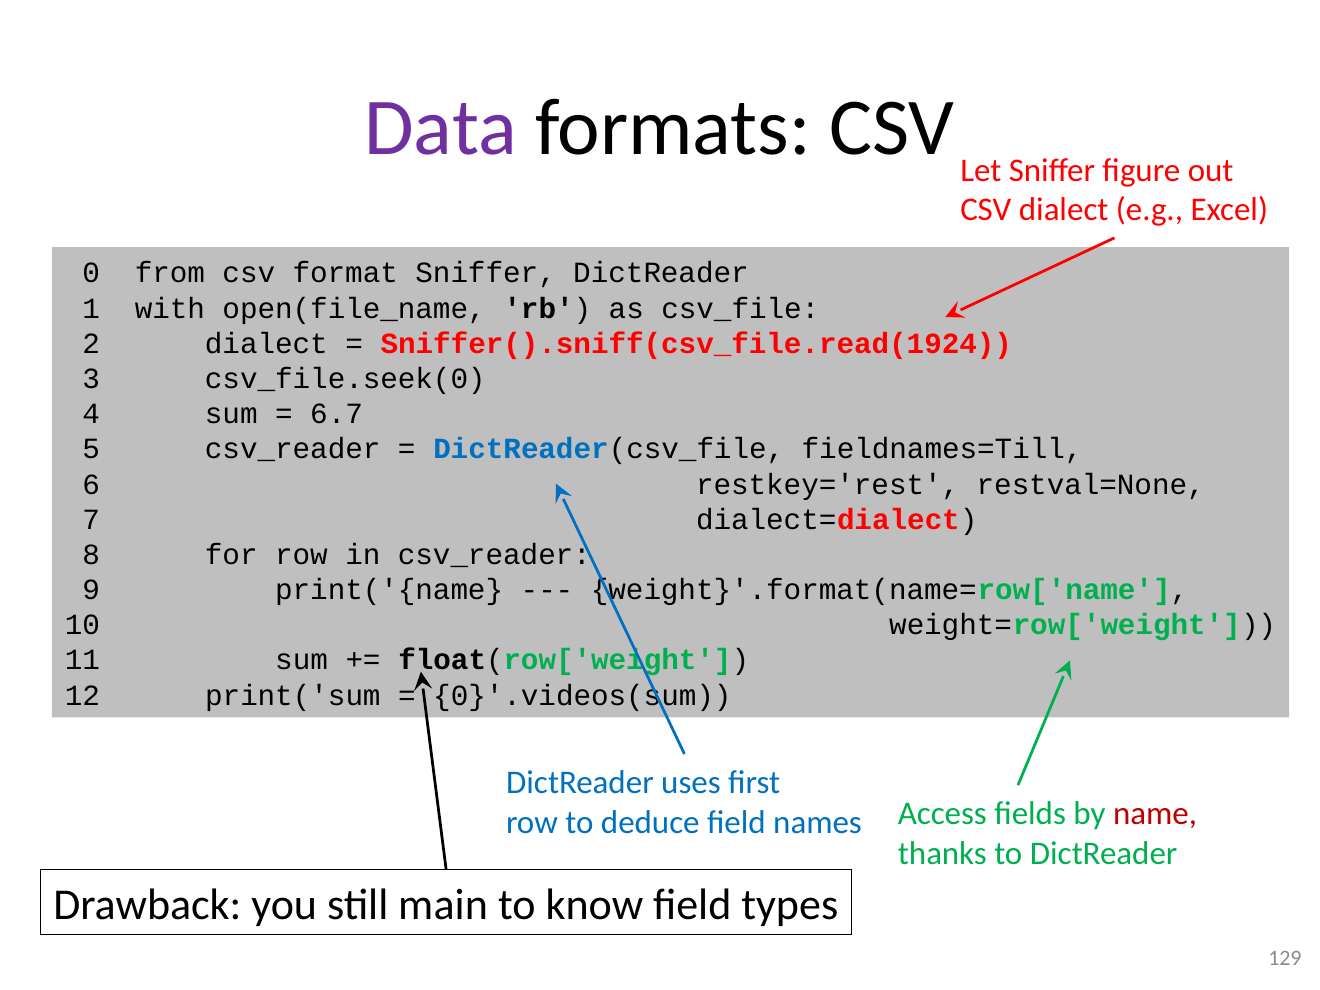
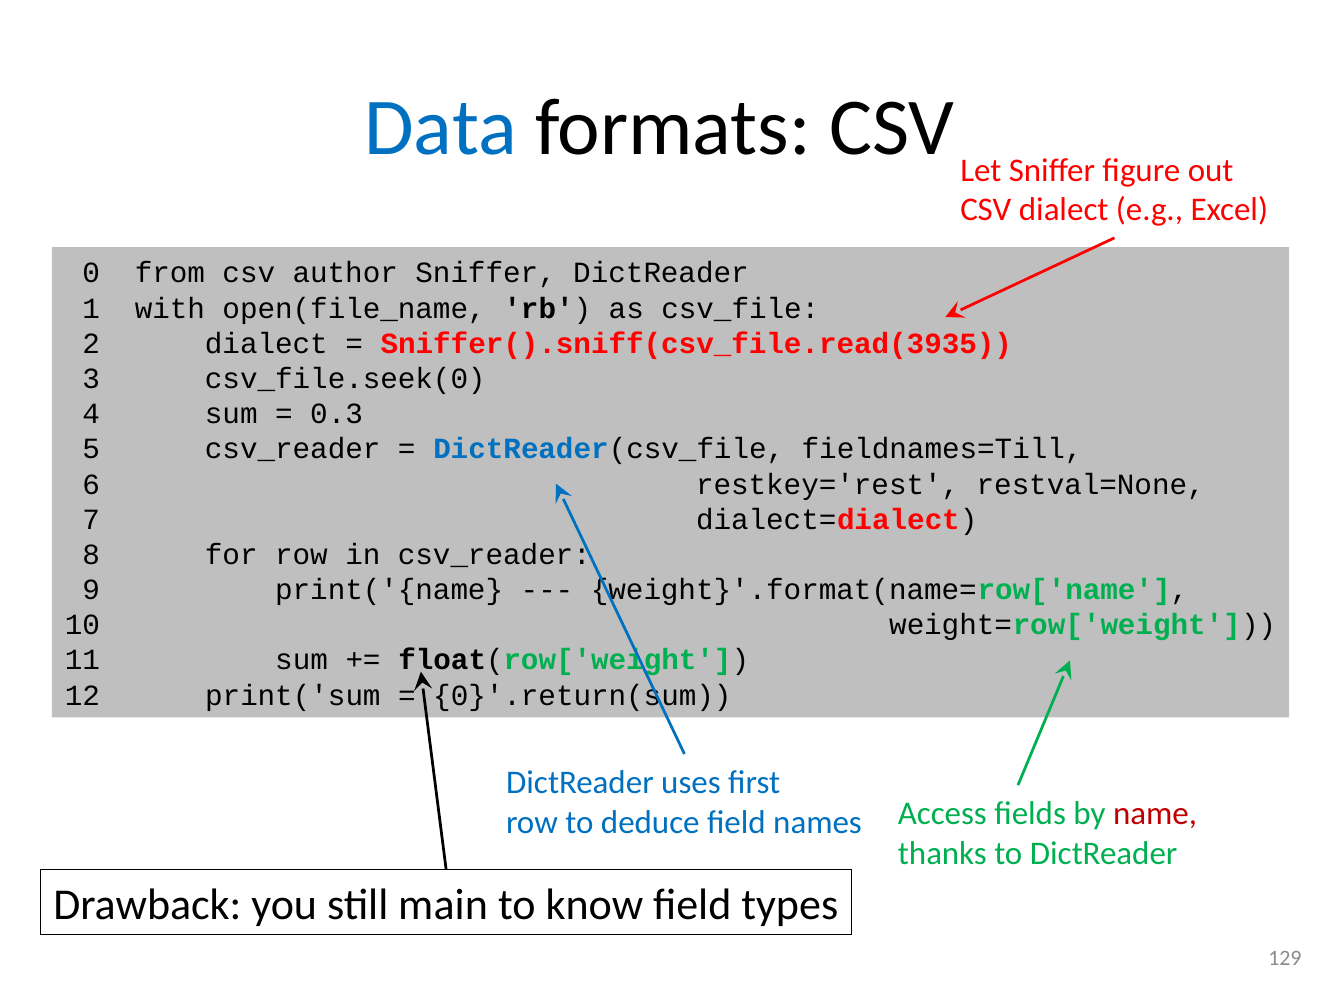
Data colour: purple -> blue
format: format -> author
Sniffer().sniff(csv_file.read(1924: Sniffer().sniff(csv_file.read(1924 -> Sniffer().sniff(csv_file.read(3935
6.7: 6.7 -> 0.3
0}'.videos(sum: 0}'.videos(sum -> 0}'.return(sum
